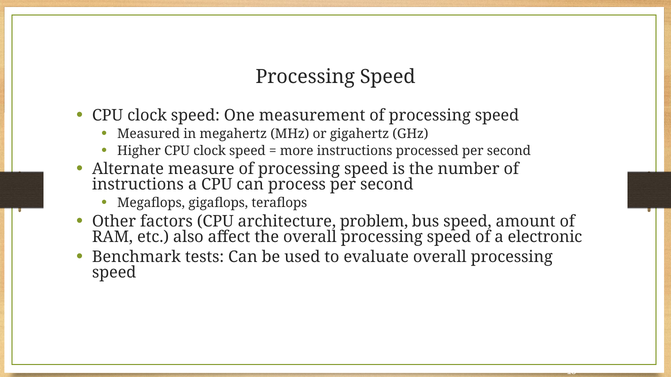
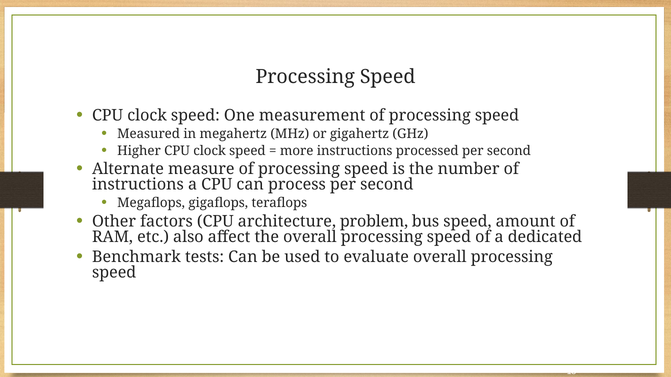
electronic: electronic -> dedicated
